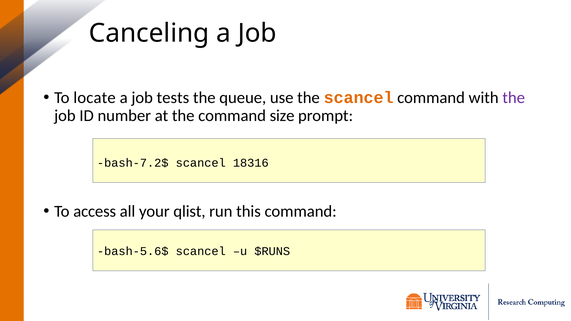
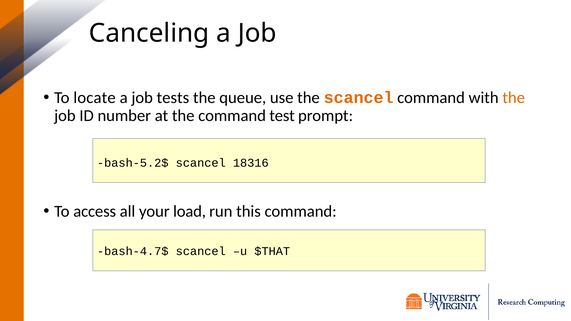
the at (514, 98) colour: purple -> orange
size: size -> test
bash-7.2$: bash-7.2$ -> bash-5.2$
qlist: qlist -> load
bash-5.6$: bash-5.6$ -> bash-4.7$
$RUNS: $RUNS -> $THAT
